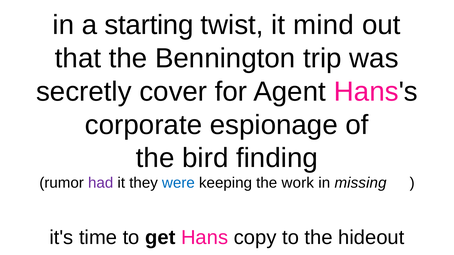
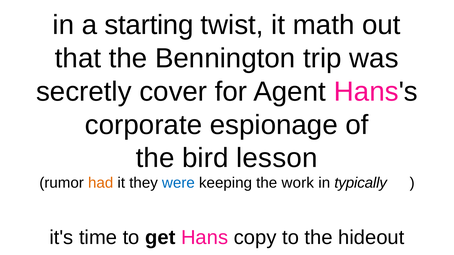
mind: mind -> math
finding: finding -> lesson
had colour: purple -> orange
missing: missing -> typically
